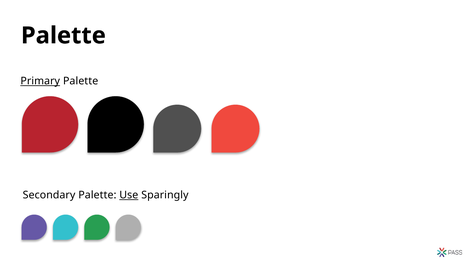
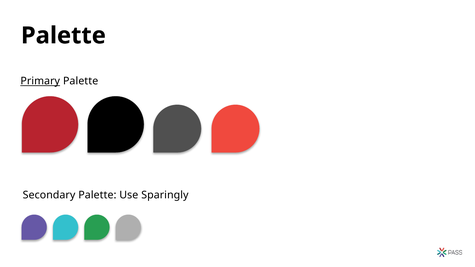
Use underline: present -> none
